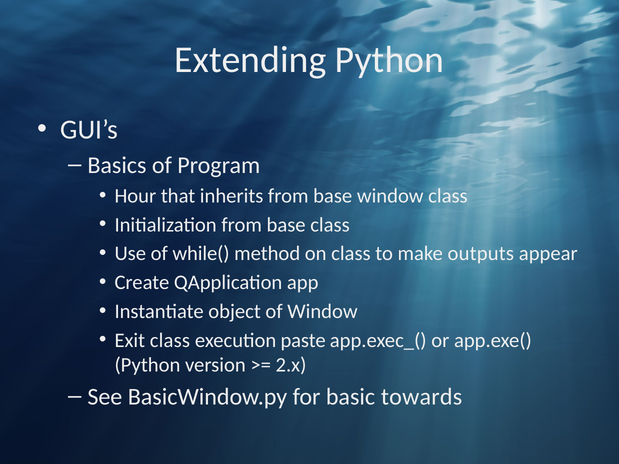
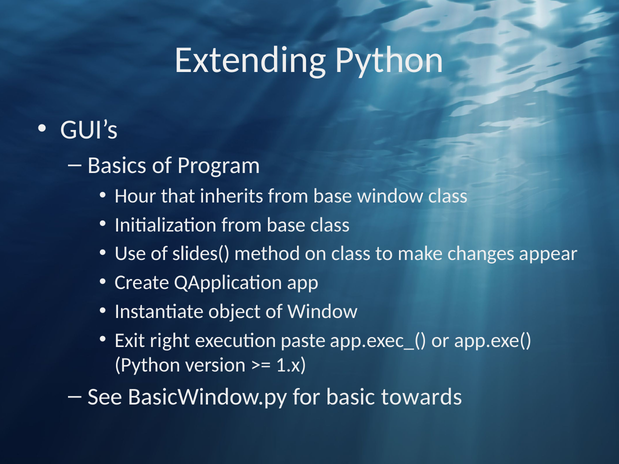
while(: while( -> slides(
outputs: outputs -> changes
Exit class: class -> right
2.x: 2.x -> 1.x
